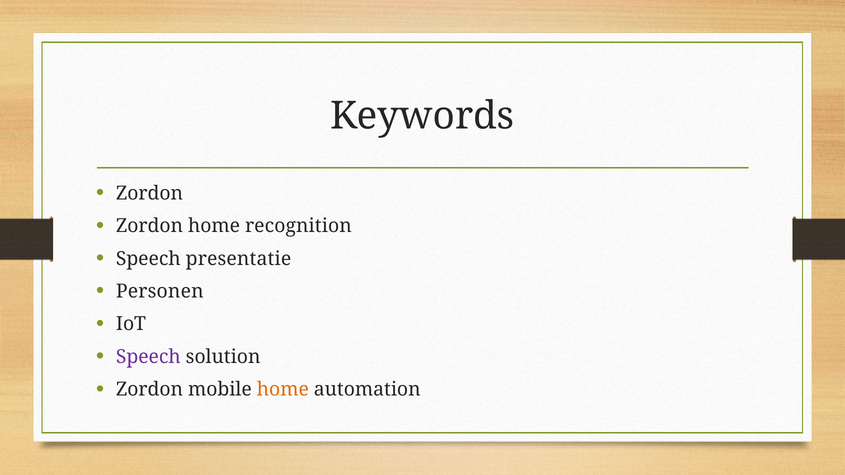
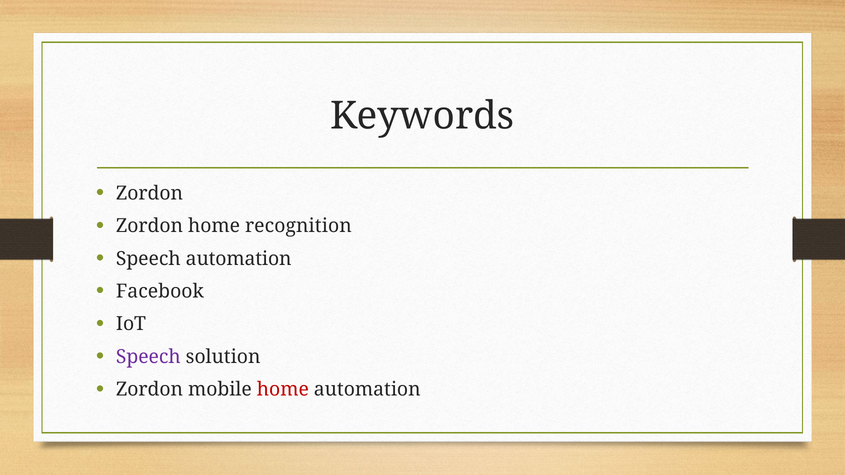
Speech presentatie: presentatie -> automation
Personen: Personen -> Facebook
home at (283, 390) colour: orange -> red
